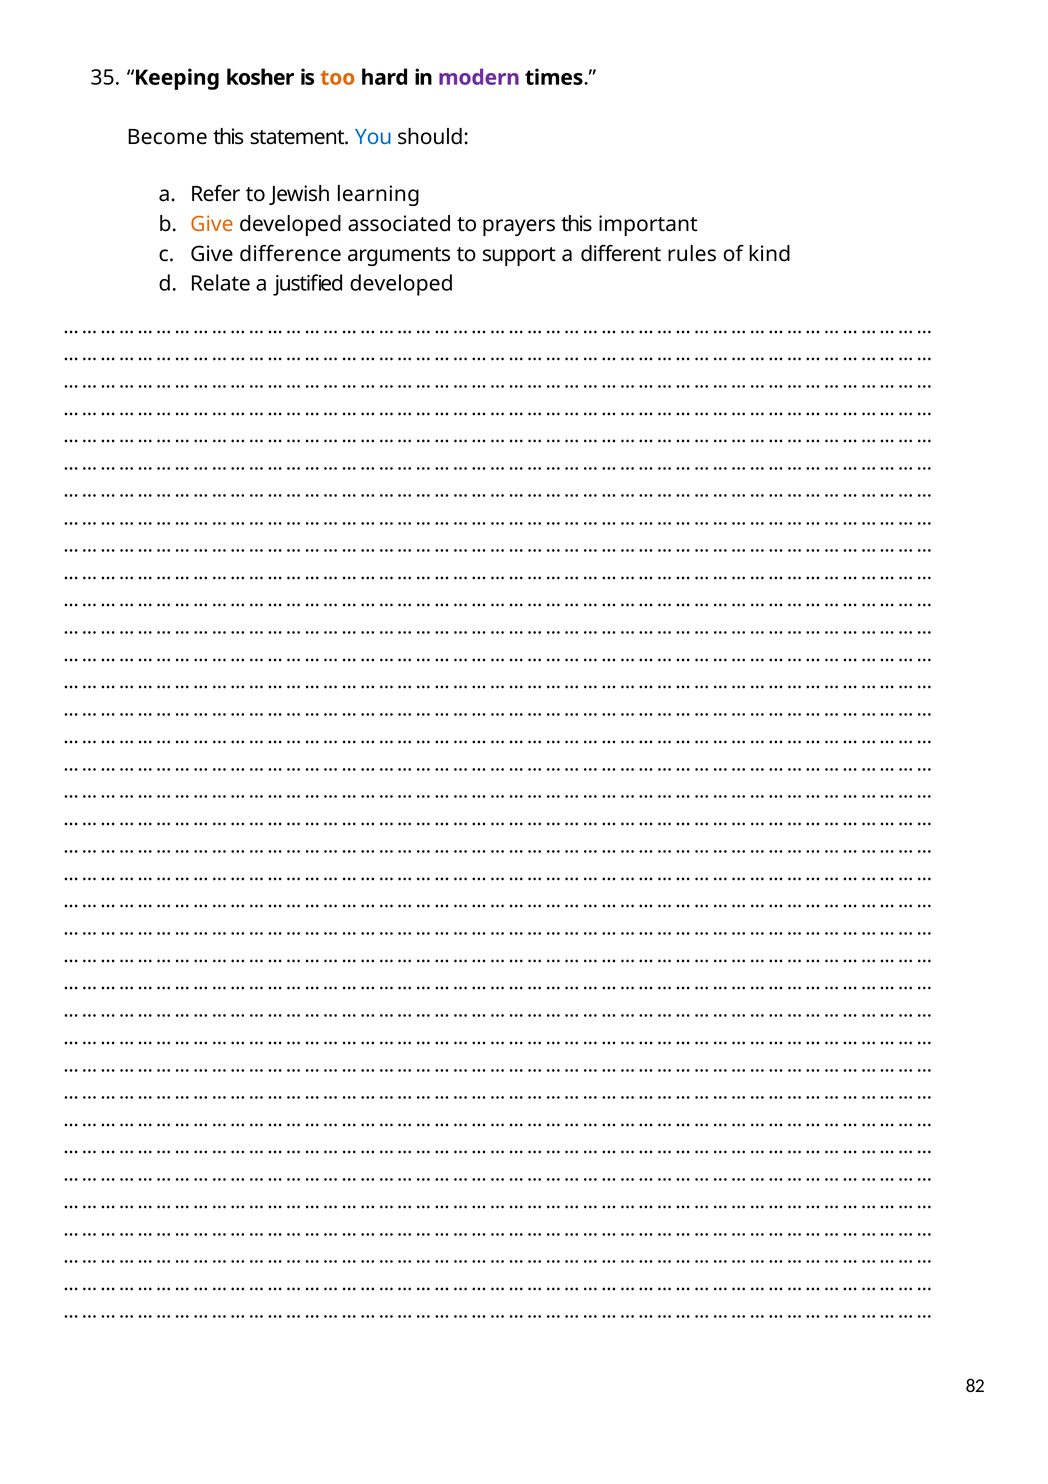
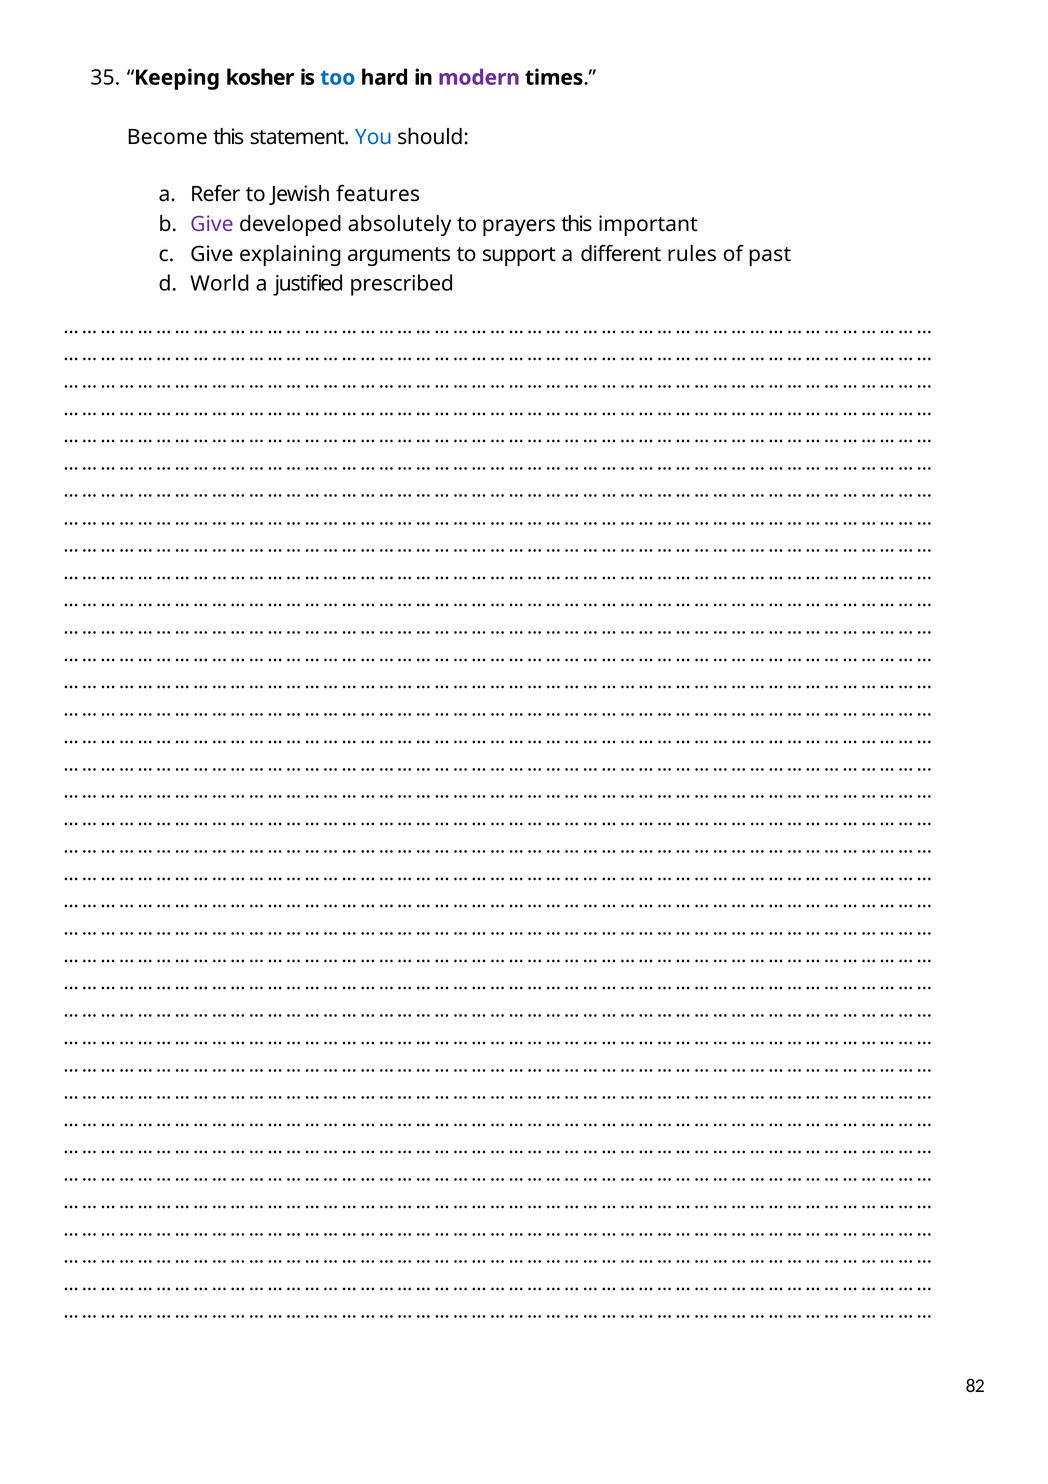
too colour: orange -> blue
learning: learning -> features
Give at (212, 224) colour: orange -> purple
associated: associated -> absolutely
difference: difference -> explaining
kind: kind -> past
Relate: Relate -> World
justified developed: developed -> prescribed
